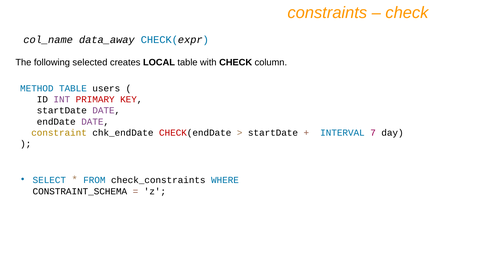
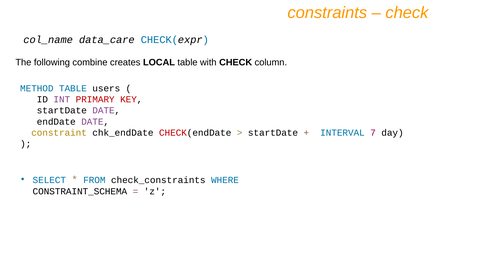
data_away: data_away -> data_care
selected: selected -> combine
